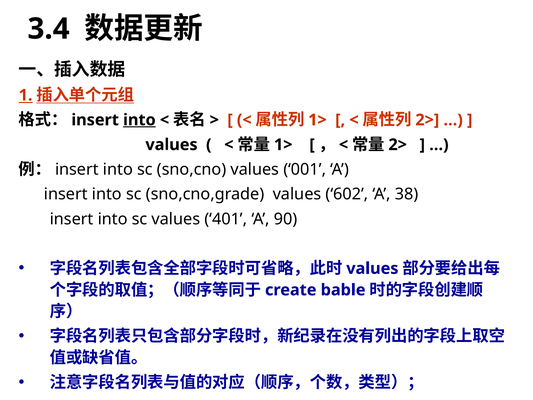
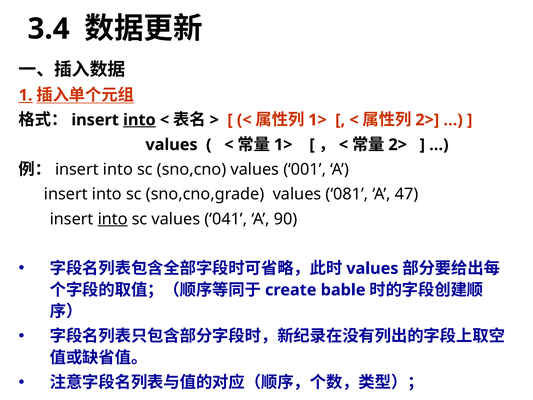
602: 602 -> 081
38: 38 -> 47
into at (113, 219) underline: none -> present
401: 401 -> 041
